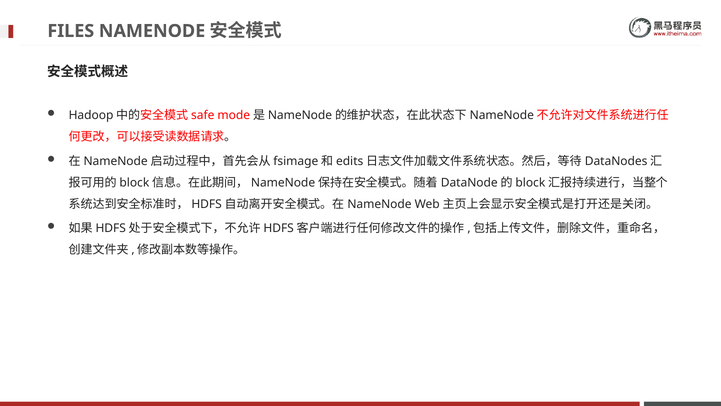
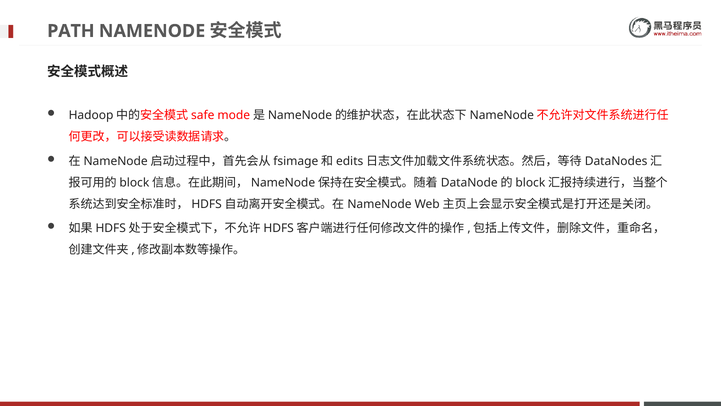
FILES: FILES -> PATH
